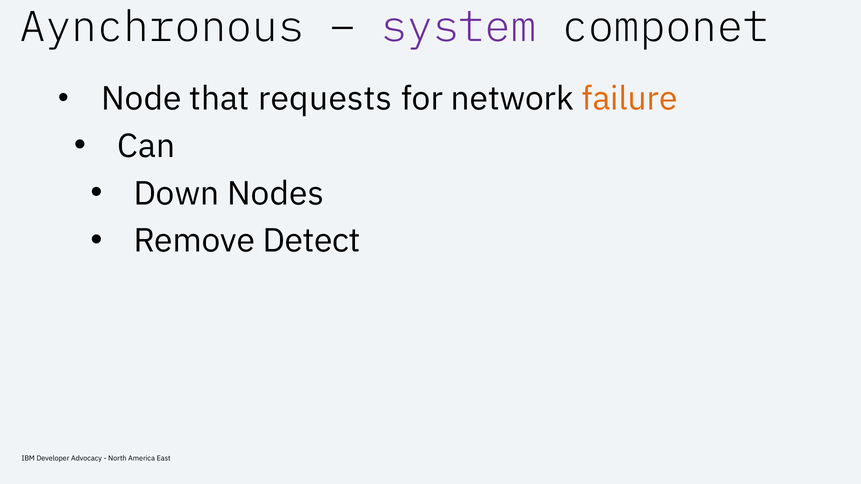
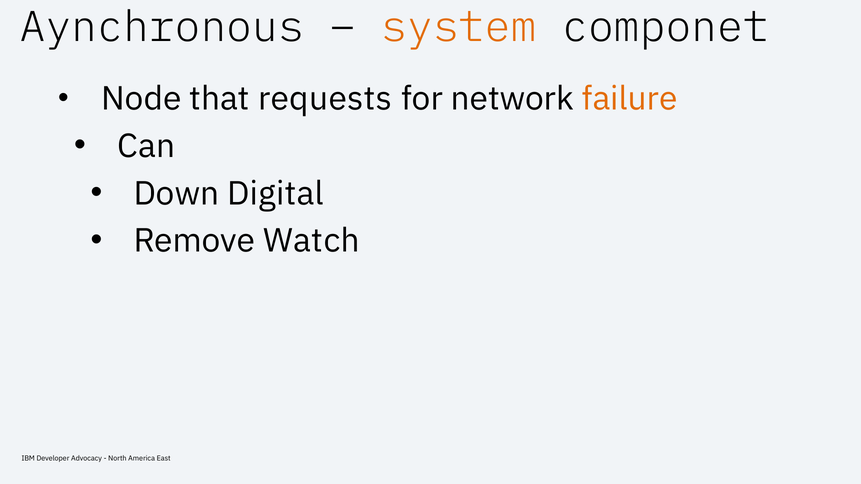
system colour: purple -> orange
Nodes: Nodes -> Digital
Detect: Detect -> Watch
